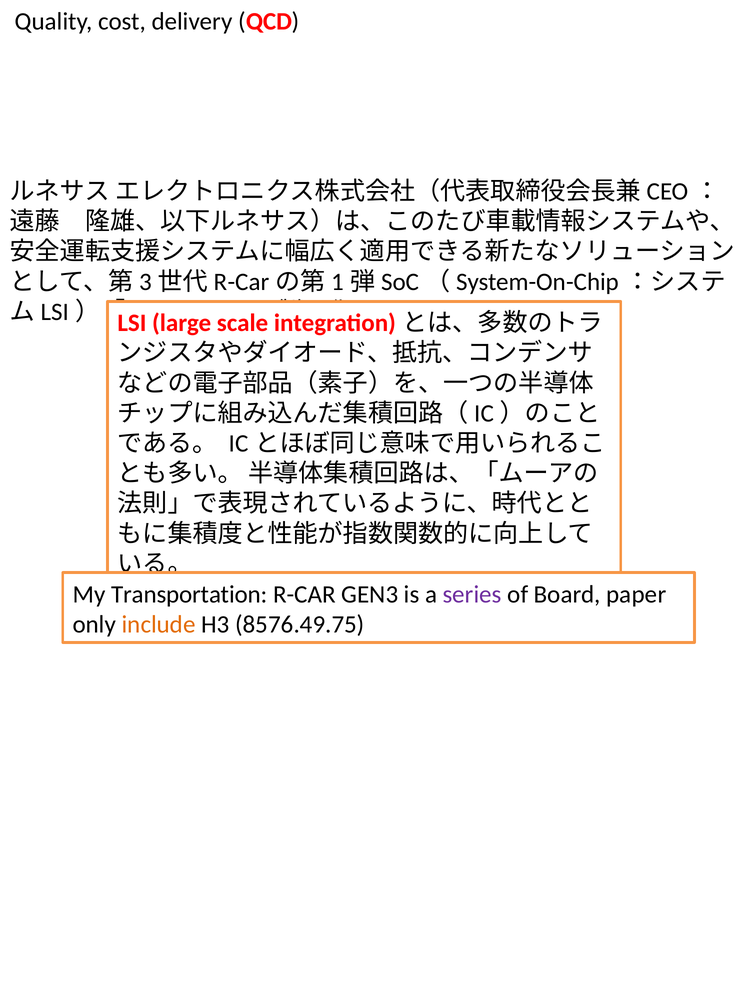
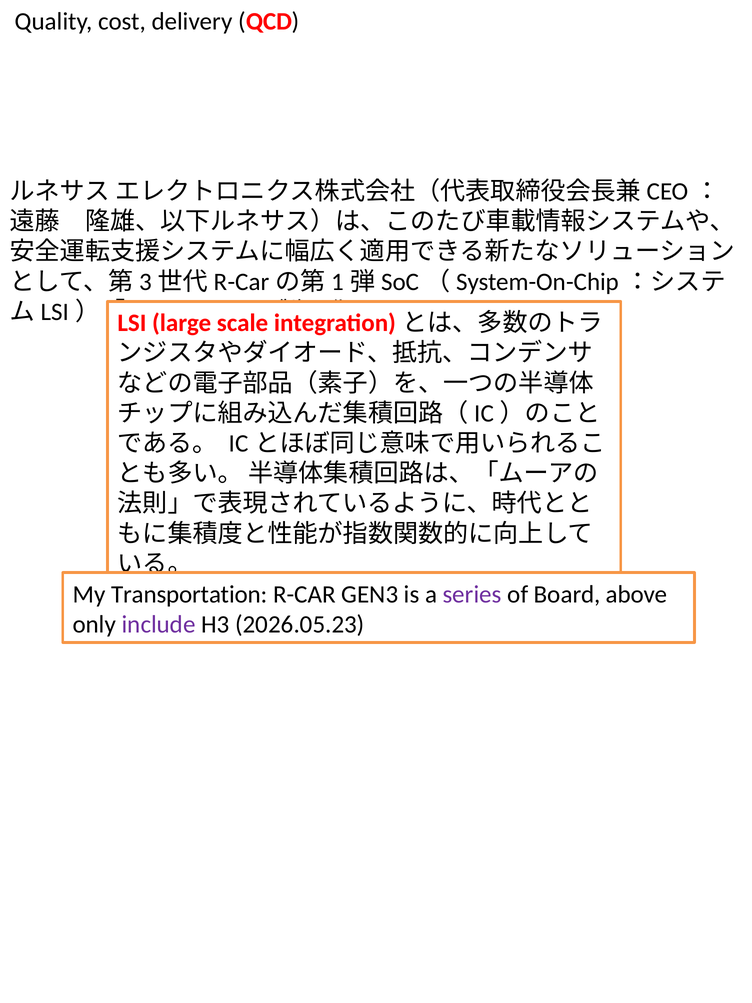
paper: paper -> above
include colour: orange -> purple
8576.49.75: 8576.49.75 -> 2026.05.23
